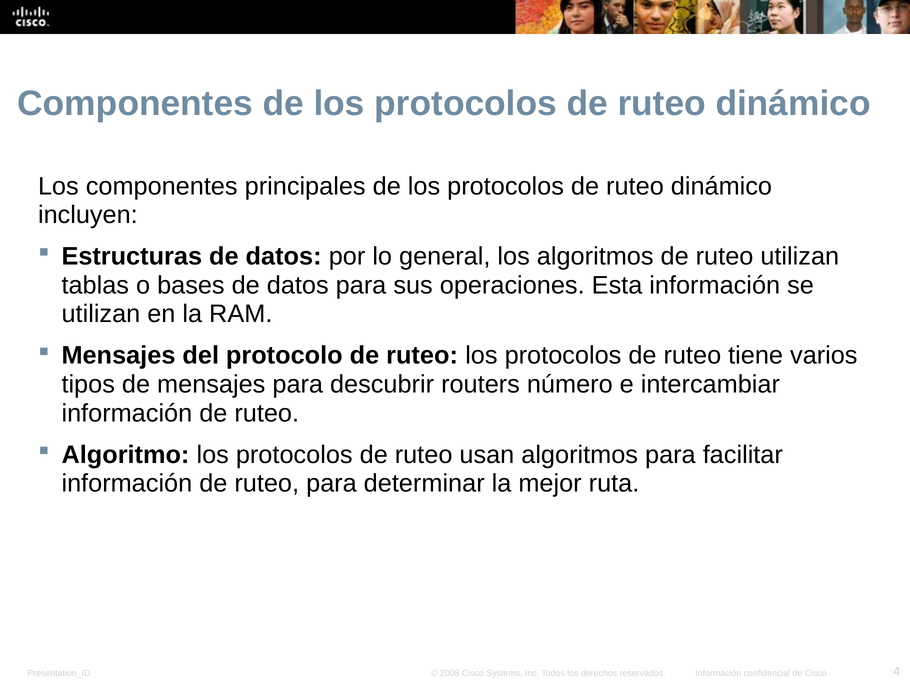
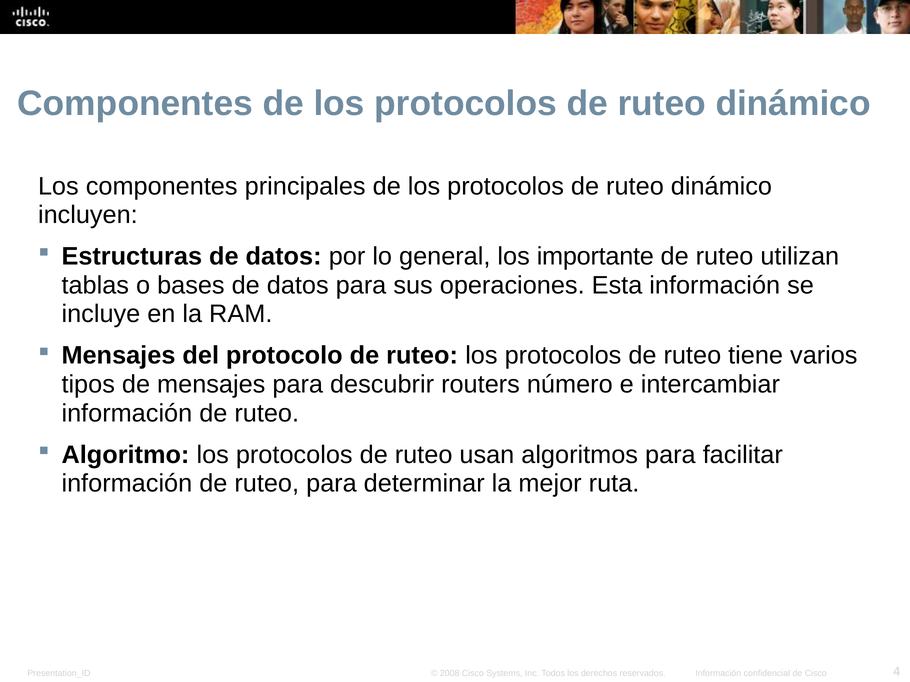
los algoritmos: algoritmos -> importante
utilizan at (101, 314): utilizan -> incluye
